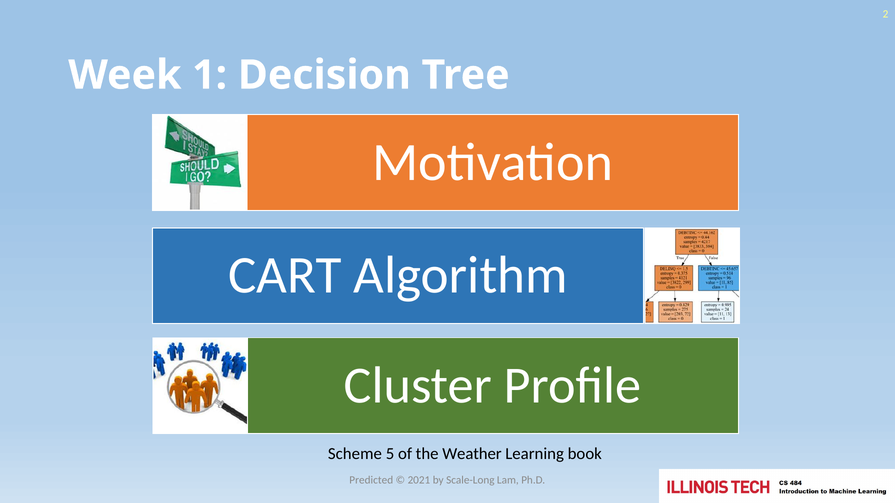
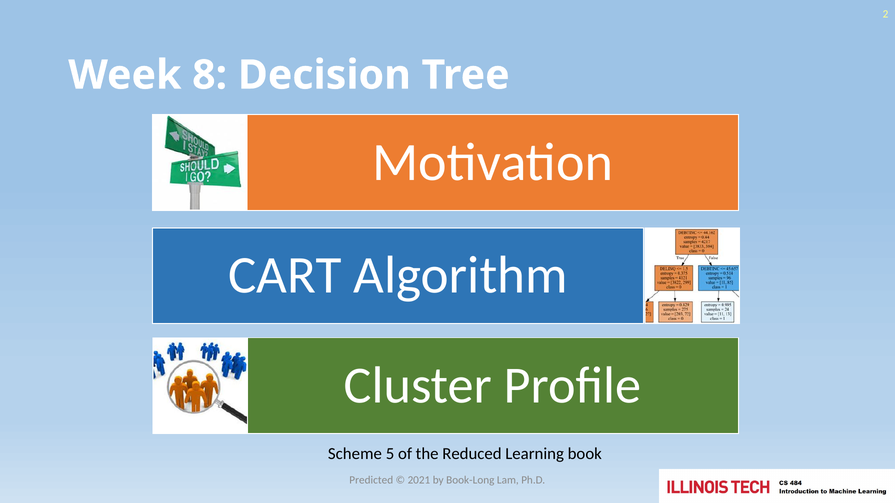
1: 1 -> 8
Weather: Weather -> Reduced
Scale-Long: Scale-Long -> Book-Long
